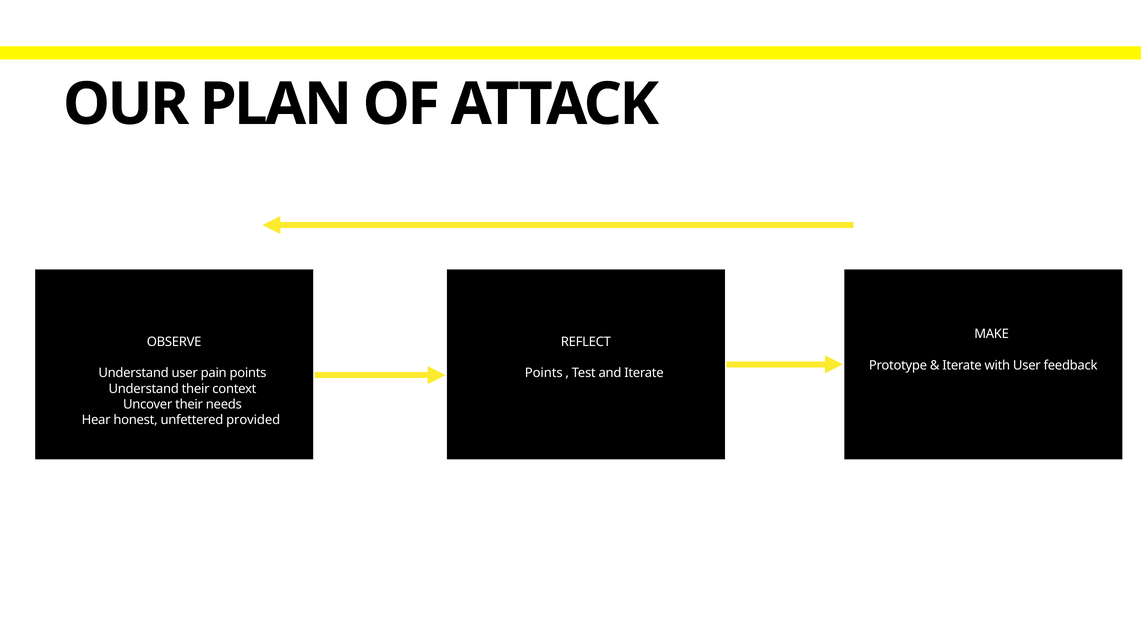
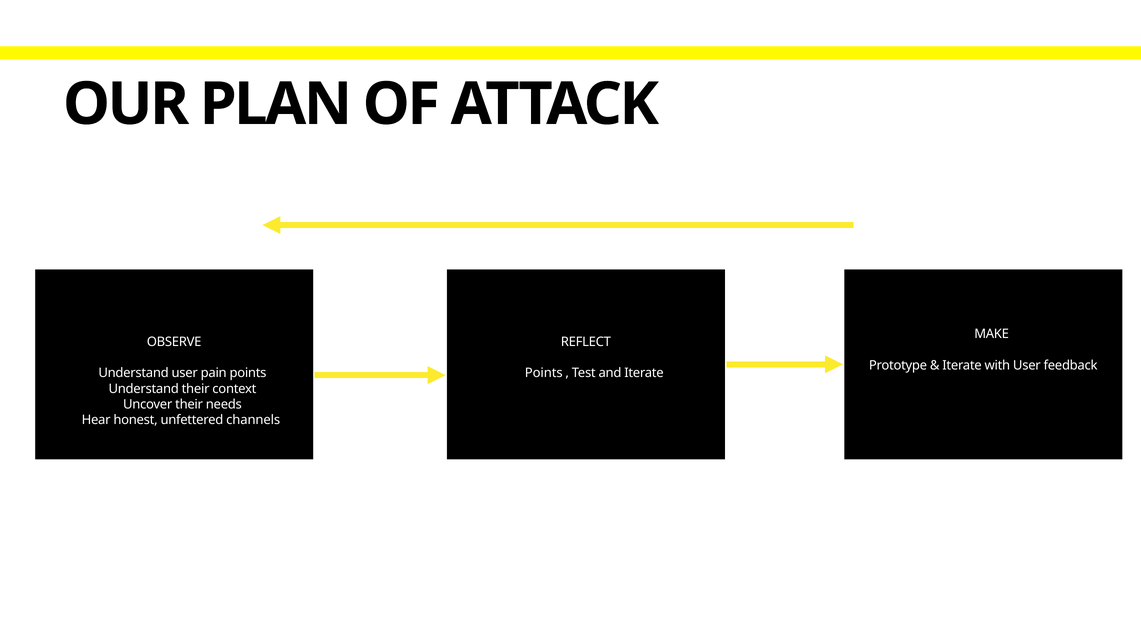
provided: provided -> channels
